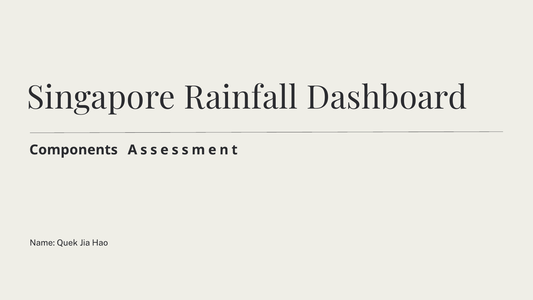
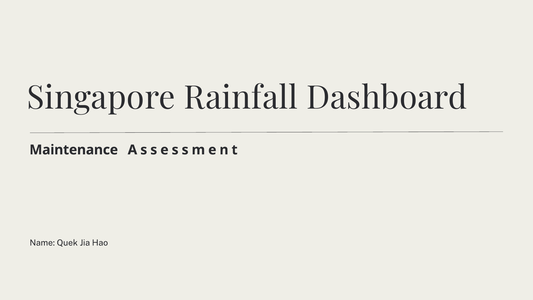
Components: Components -> Maintenance
